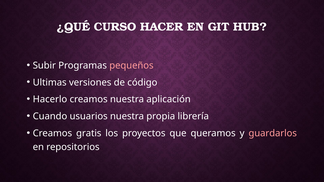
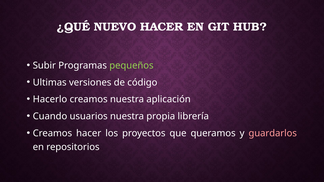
CURSO: CURSO -> NUEVO
pequeños colour: pink -> light green
Creamos gratis: gratis -> hacer
